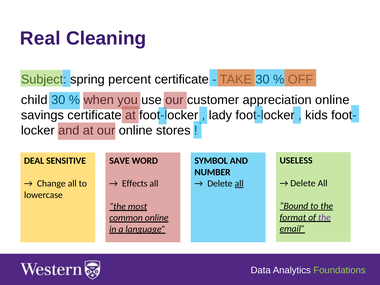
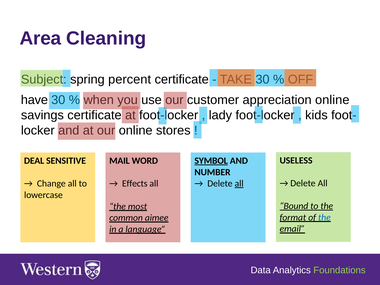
Real: Real -> Area
child: child -> have
SAVE: SAVE -> MAIL
SYMBOL underline: none -> present
the at (324, 217) colour: purple -> blue
common online: online -> aimee
